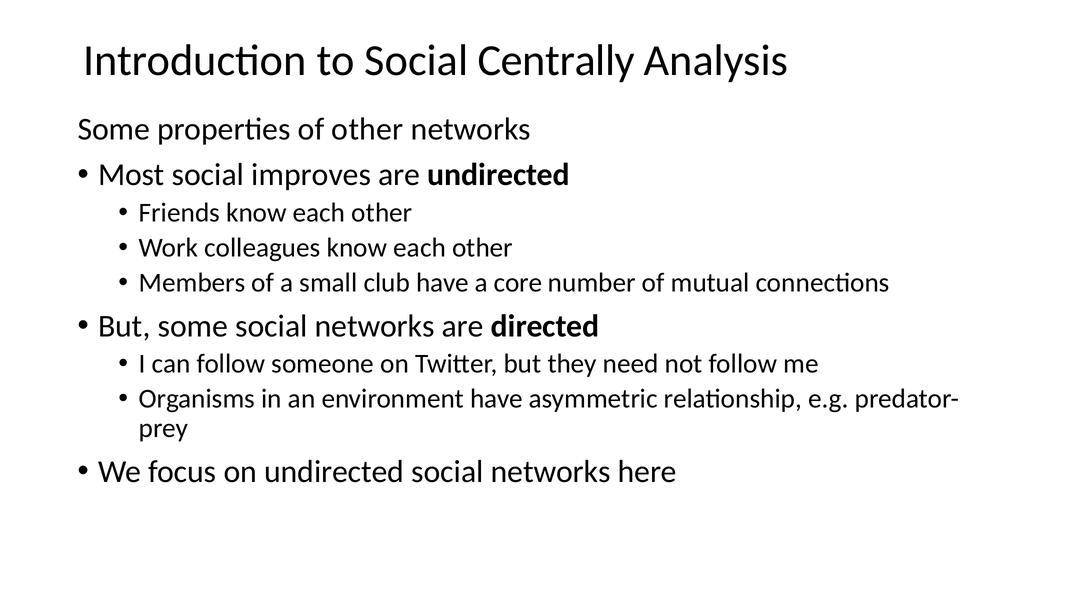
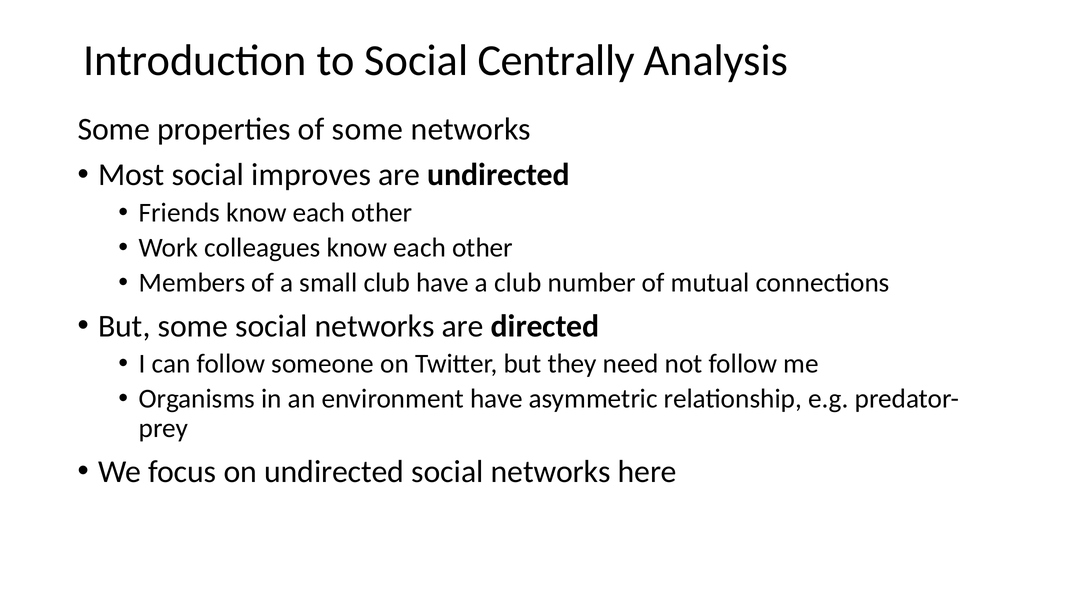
of other: other -> some
a core: core -> club
